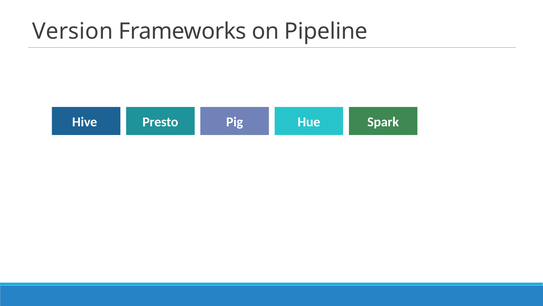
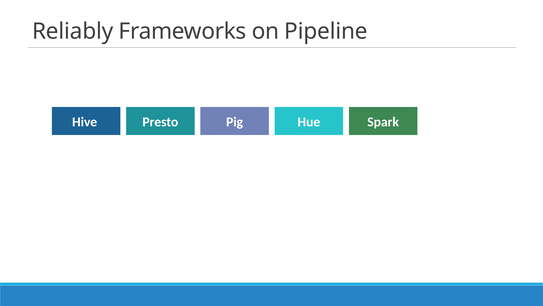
Version: Version -> Reliably
